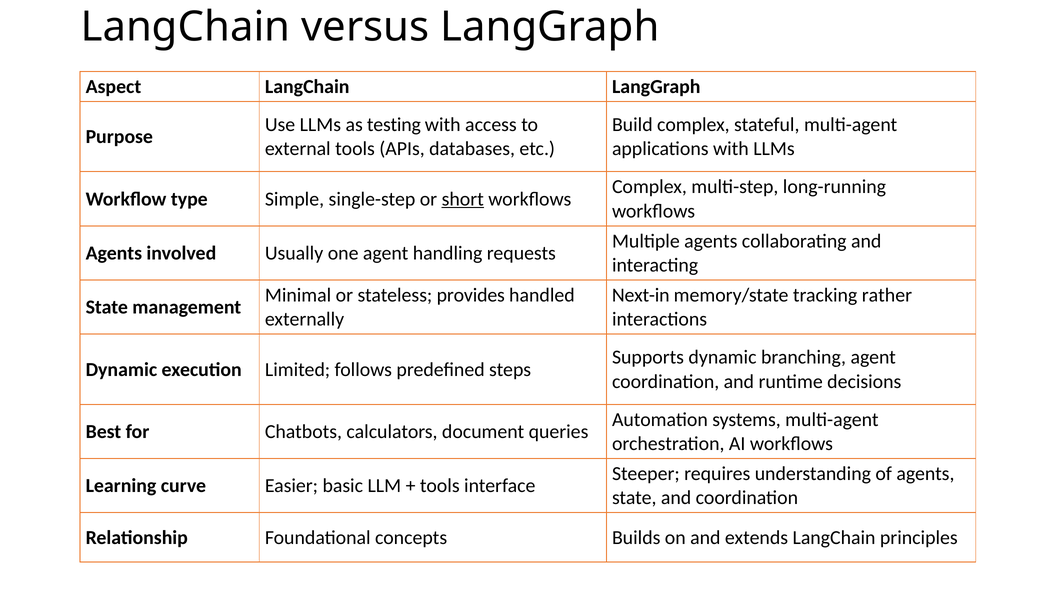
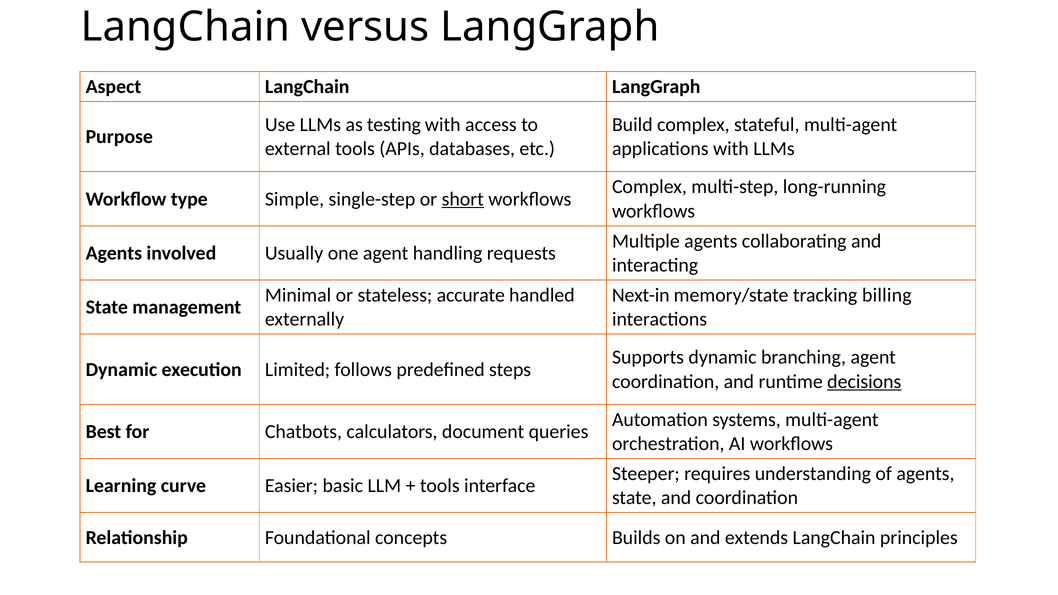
provides: provides -> accurate
rather: rather -> billing
decisions underline: none -> present
